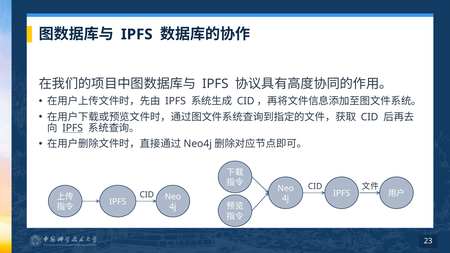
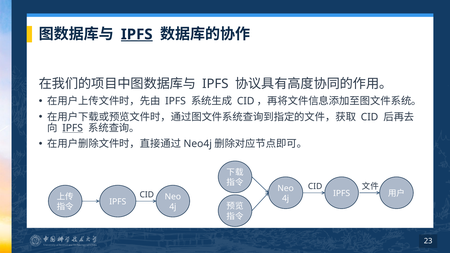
IPFS at (137, 34) underline: none -> present
